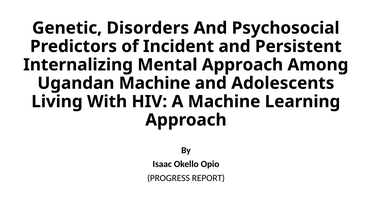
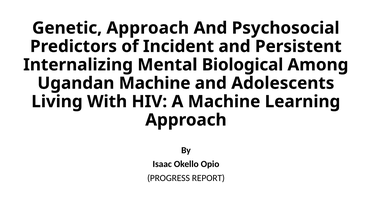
Genetic Disorders: Disorders -> Approach
Mental Approach: Approach -> Biological
